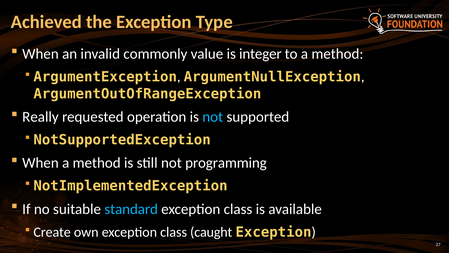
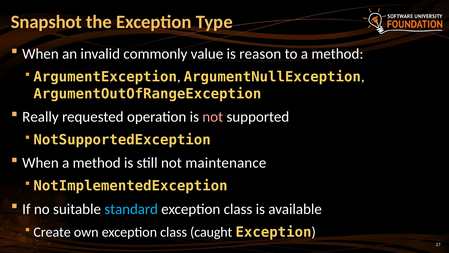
Achieved: Achieved -> Snapshot
integer: integer -> reason
not at (213, 117) colour: light blue -> pink
programming: programming -> maintenance
